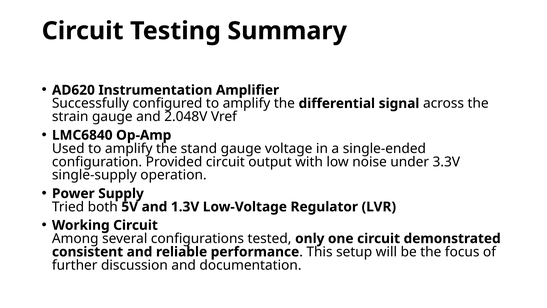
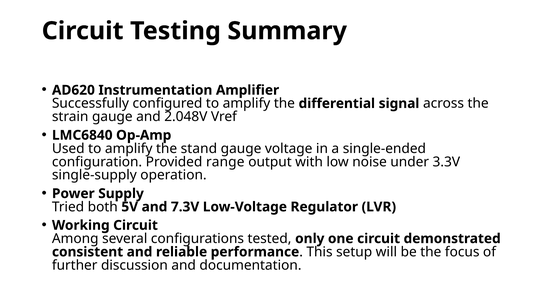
Provided circuit: circuit -> range
1.3V: 1.3V -> 7.3V
